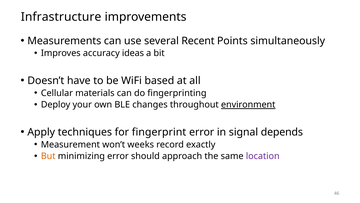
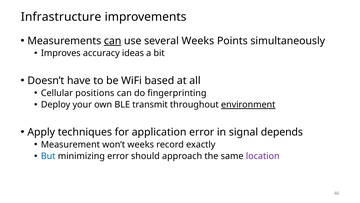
can at (113, 41) underline: none -> present
several Recent: Recent -> Weeks
materials: materials -> positions
changes: changes -> transmit
fingerprint: fingerprint -> application
But colour: orange -> blue
